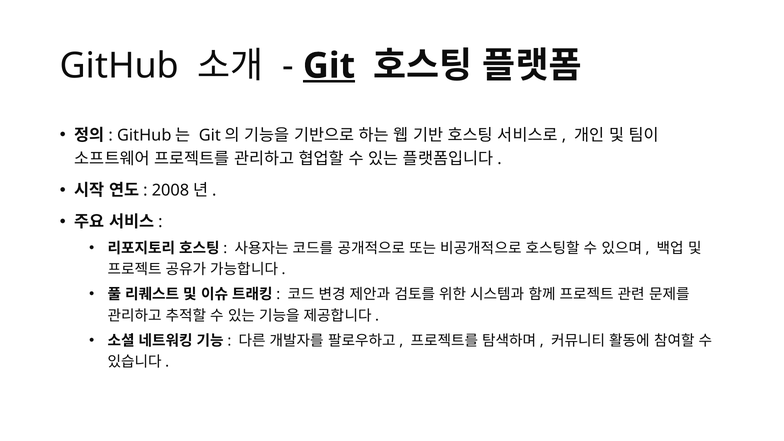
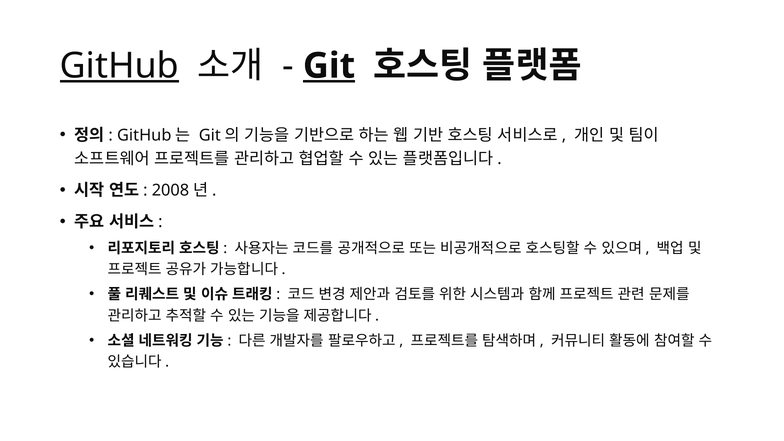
GitHub at (119, 66) underline: none -> present
